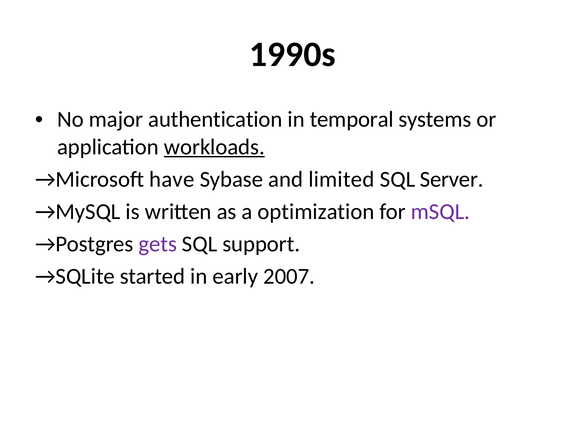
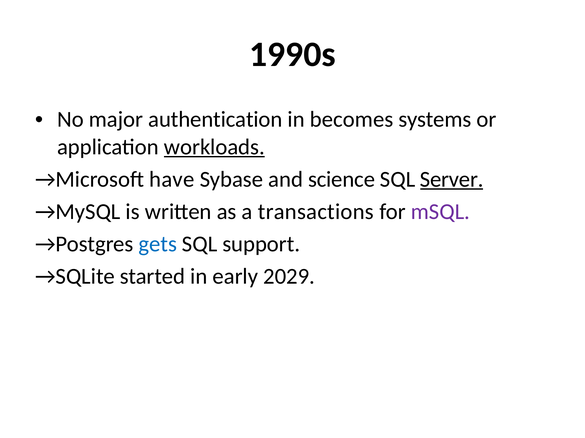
temporal: temporal -> becomes
limited: limited -> science
Server underline: none -> present
optimization: optimization -> transactions
gets colour: purple -> blue
2007: 2007 -> 2029
